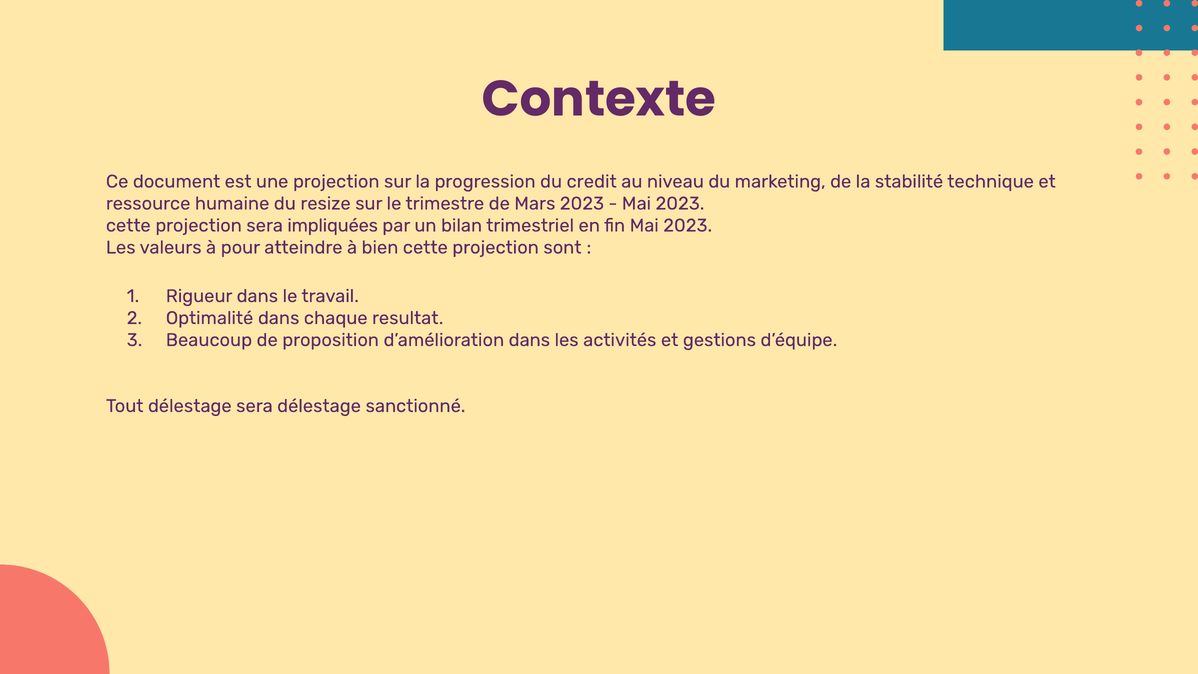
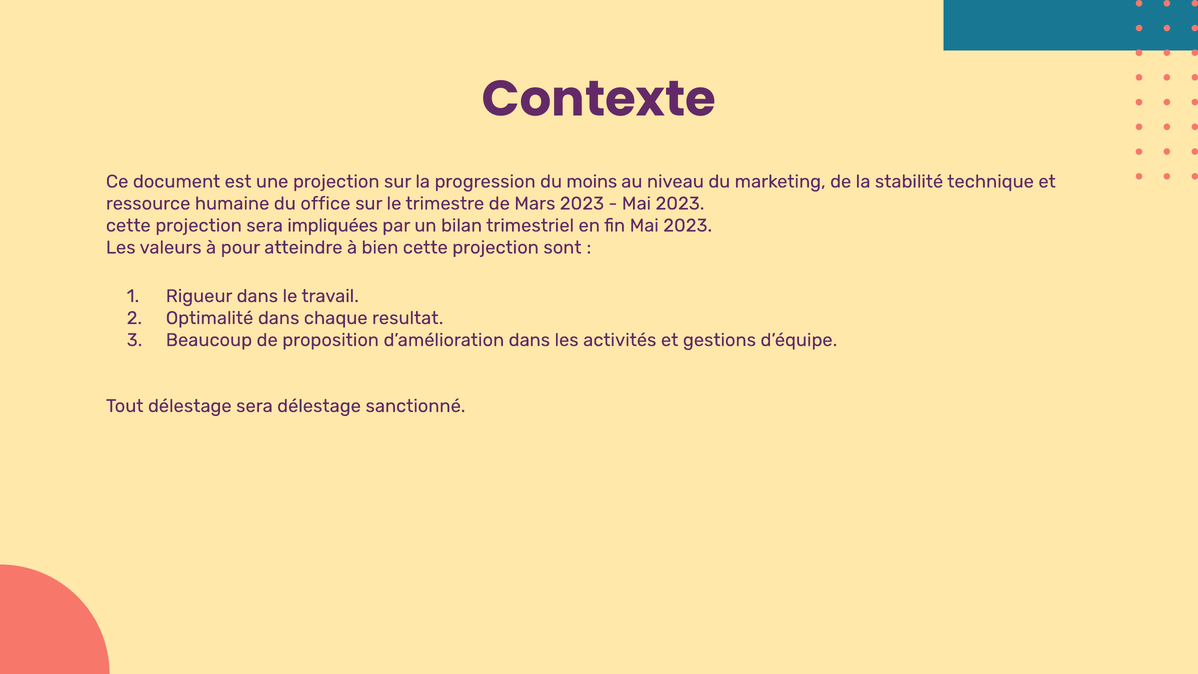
credit: credit -> moins
resize: resize -> office
